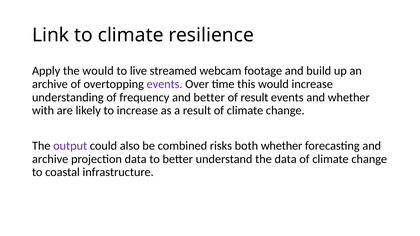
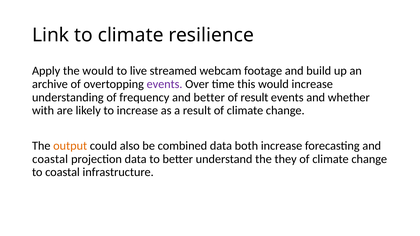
output colour: purple -> orange
combined risks: risks -> data
both whether: whether -> increase
archive at (50, 159): archive -> coastal
the data: data -> they
